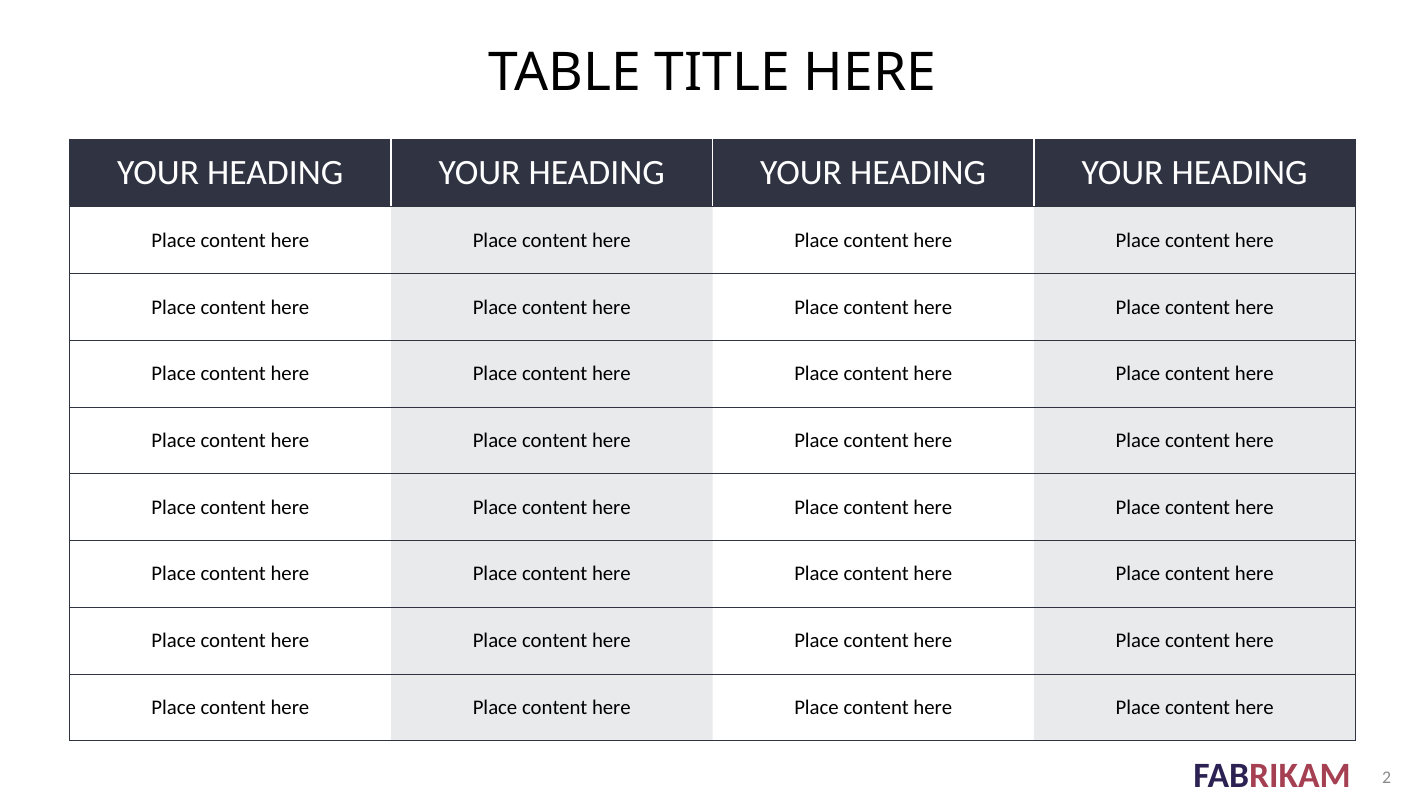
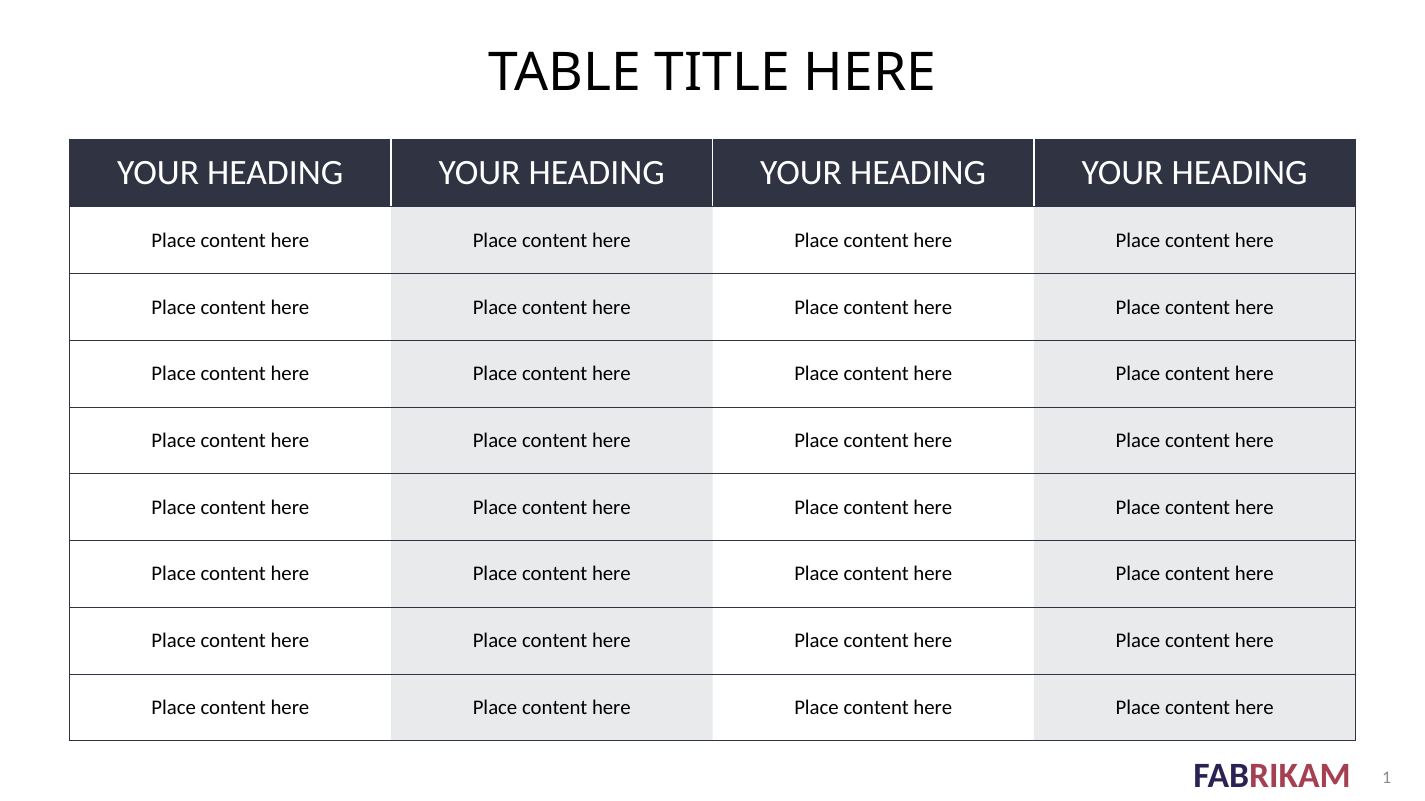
2: 2 -> 1
